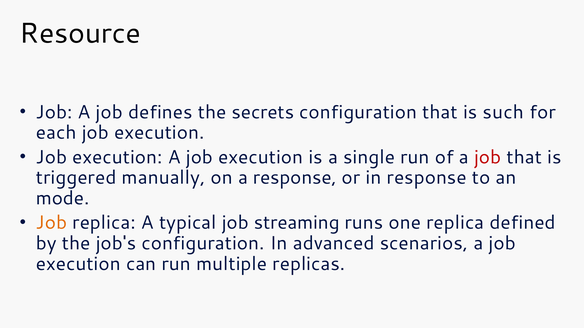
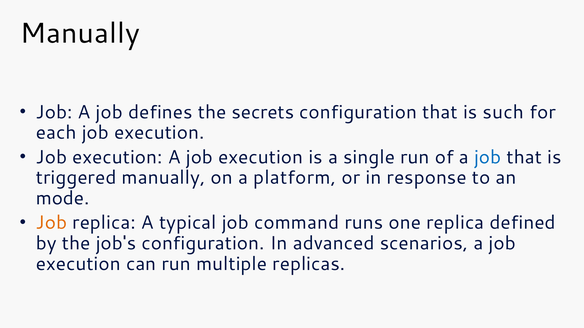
Resource at (80, 33): Resource -> Manually
job at (488, 157) colour: red -> blue
a response: response -> platform
streaming: streaming -> command
